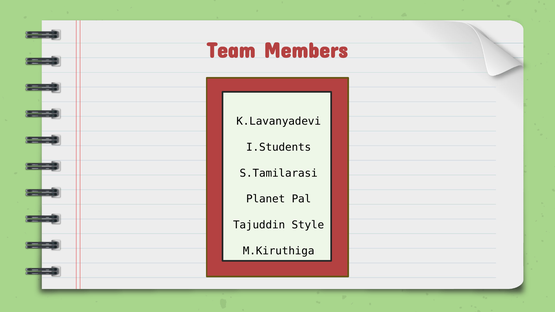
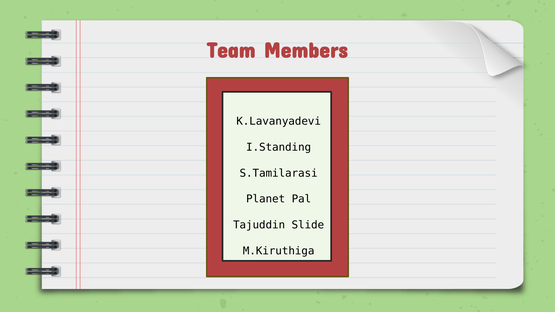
I.Students: I.Students -> I.Standing
Style: Style -> Slide
